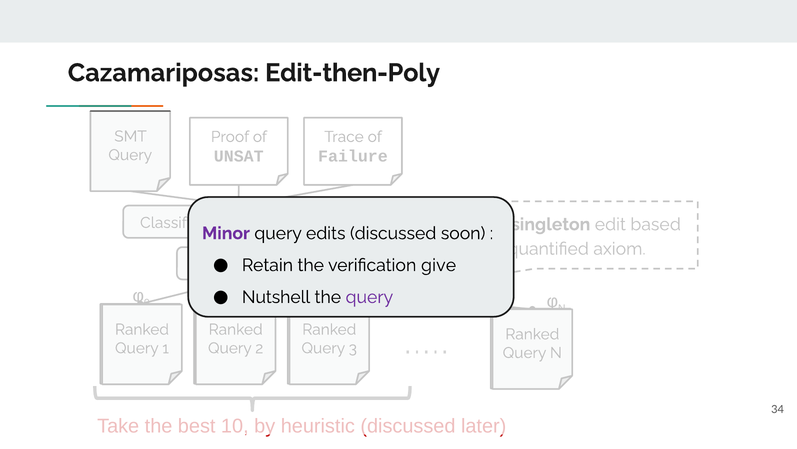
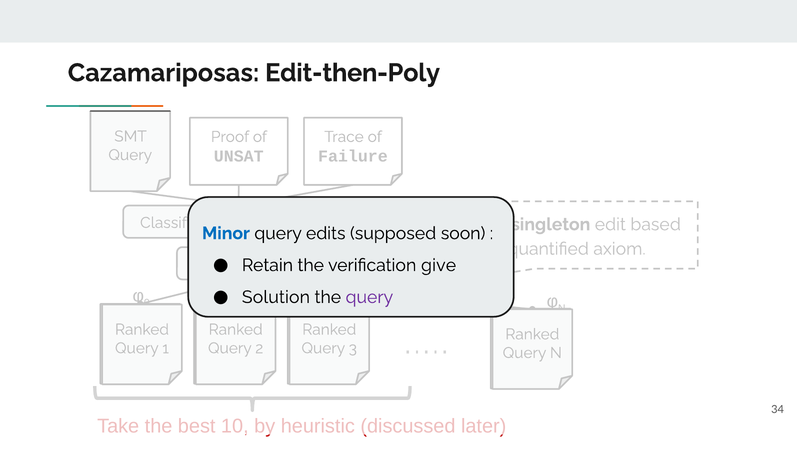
Minor colour: purple -> blue
edits discussed: discussed -> supposed
Nutshell: Nutshell -> Solution
